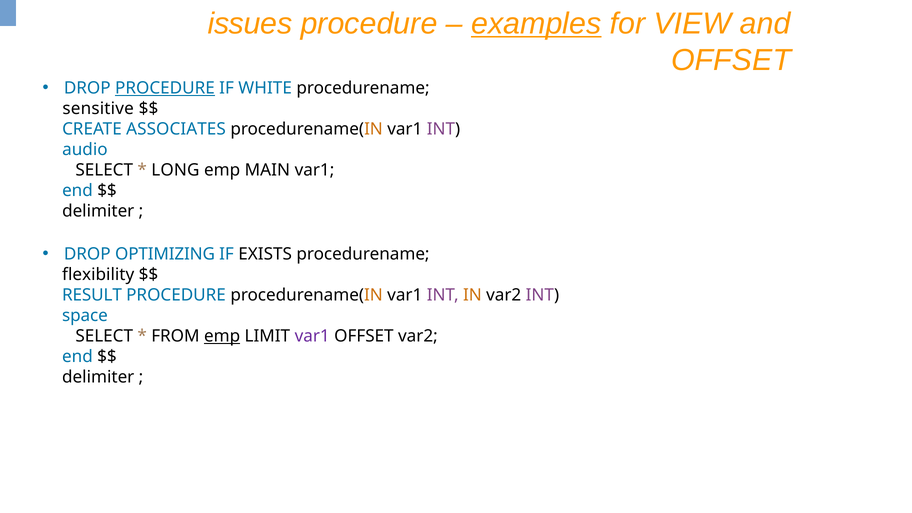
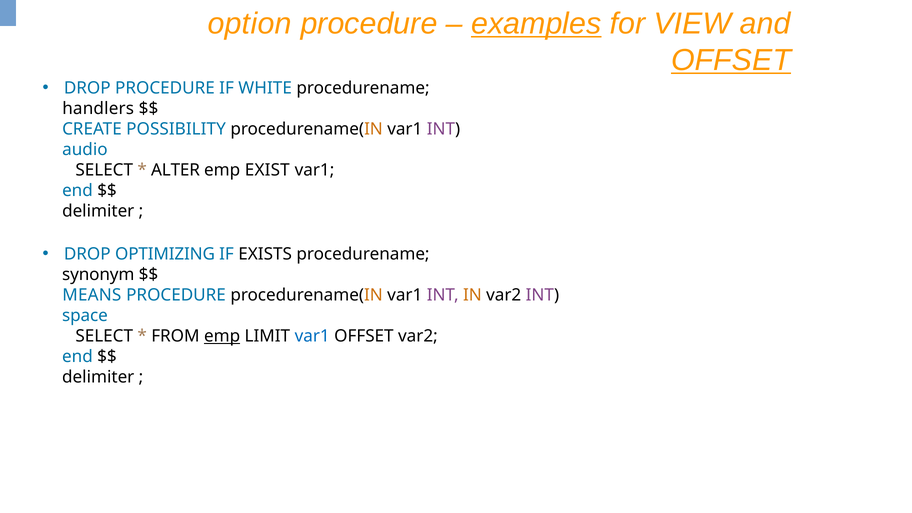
issues: issues -> option
OFFSET at (731, 60) underline: none -> present
PROCEDURE at (165, 88) underline: present -> none
sensitive: sensitive -> handlers
ASSOCIATES: ASSOCIATES -> POSSIBILITY
LONG: LONG -> ALTER
MAIN: MAIN -> EXIST
flexibility: flexibility -> synonym
RESULT: RESULT -> MEANS
var1 at (312, 336) colour: purple -> blue
